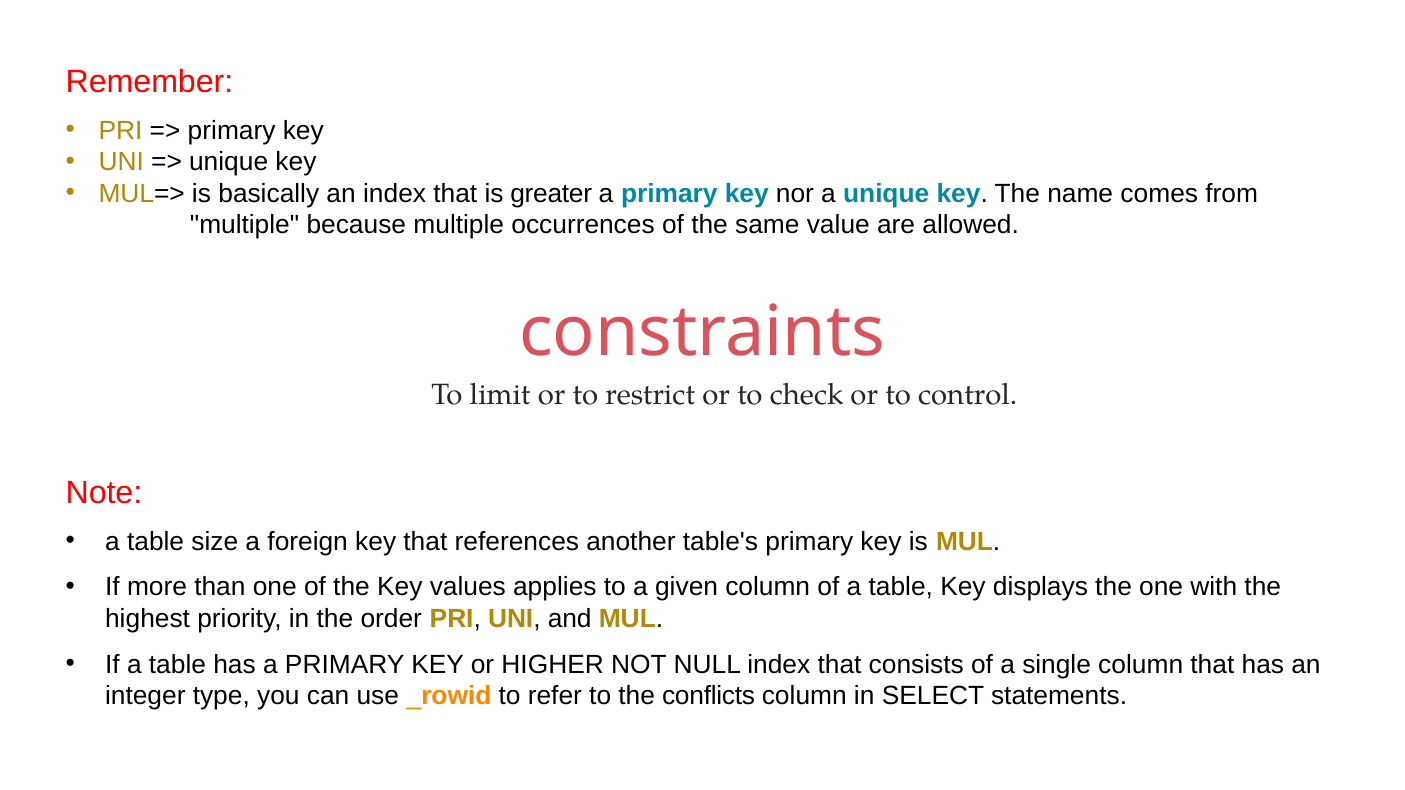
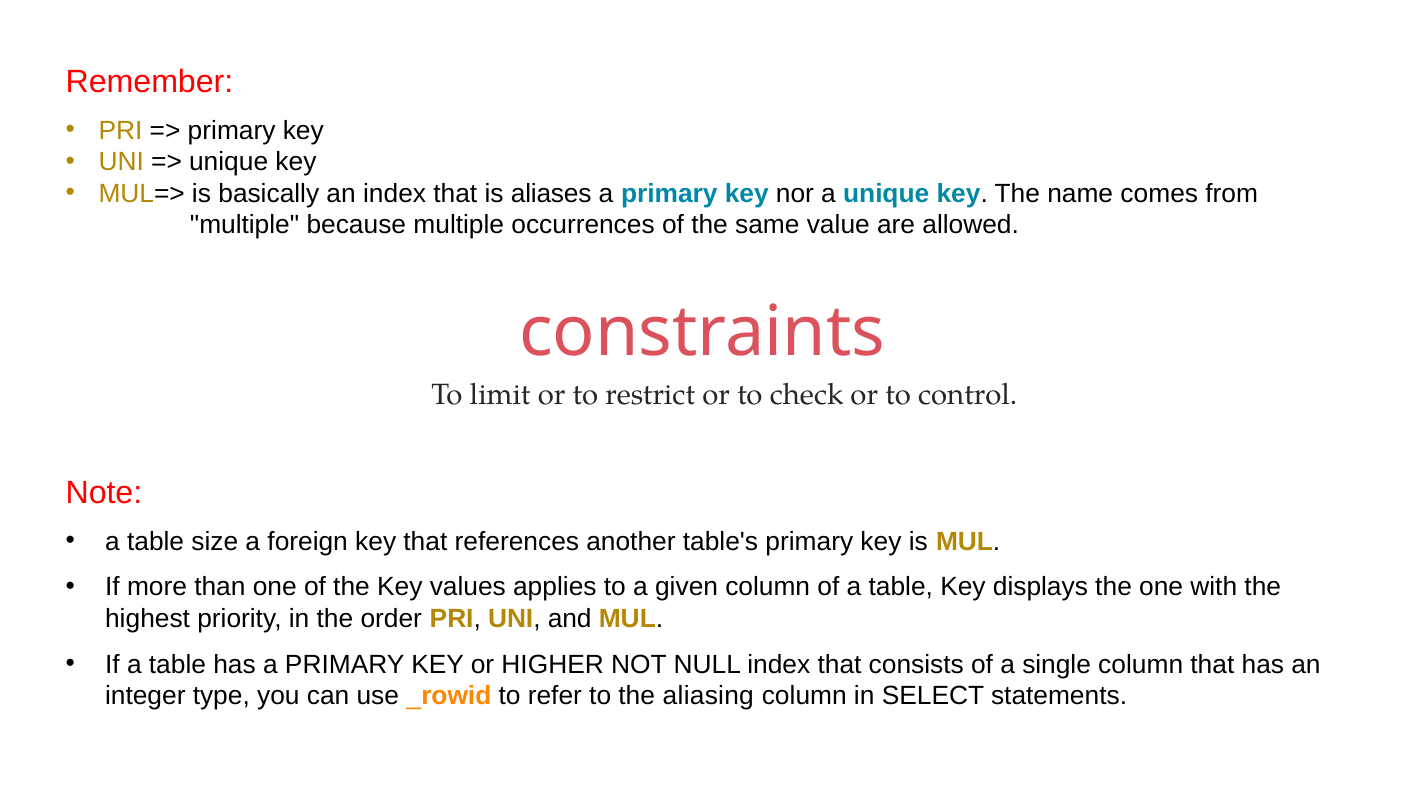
greater: greater -> aliases
conflicts: conflicts -> aliasing
